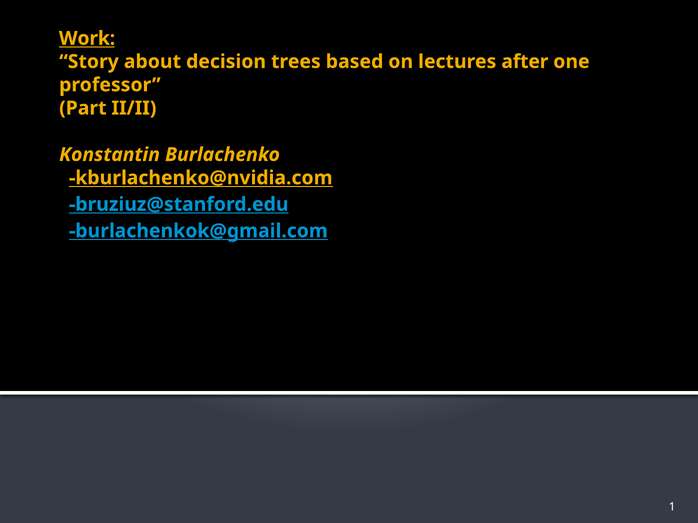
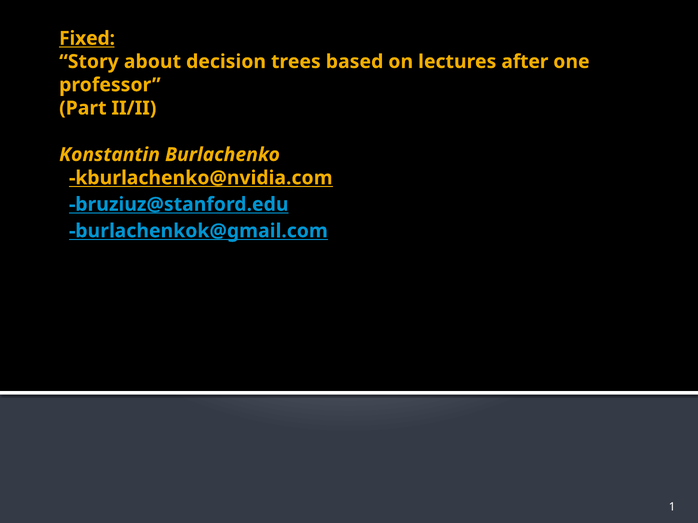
Work: Work -> Fixed
